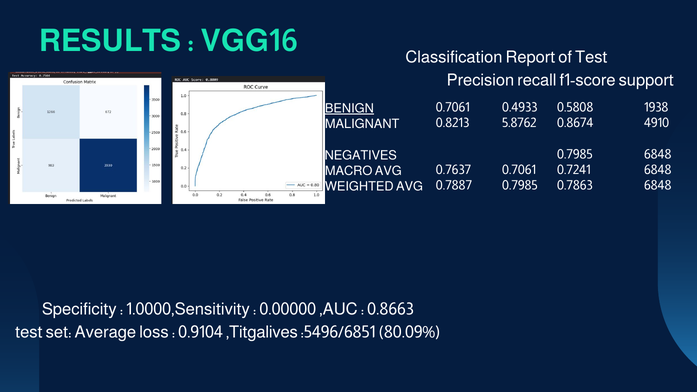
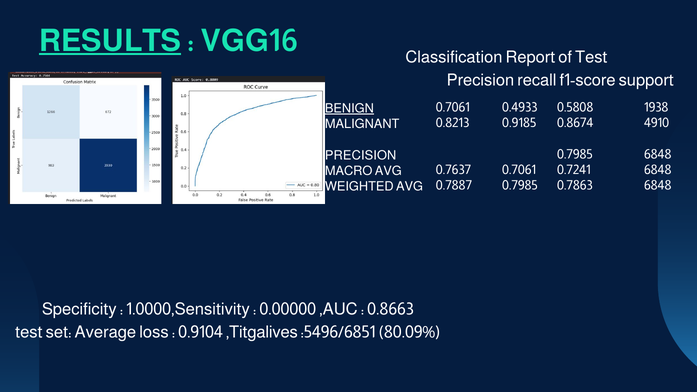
RESULTS underline: none -> present
5.8762: 5.8762 -> 0.9185
NEGATIVES at (361, 155): NEGATIVES -> PRECISION
